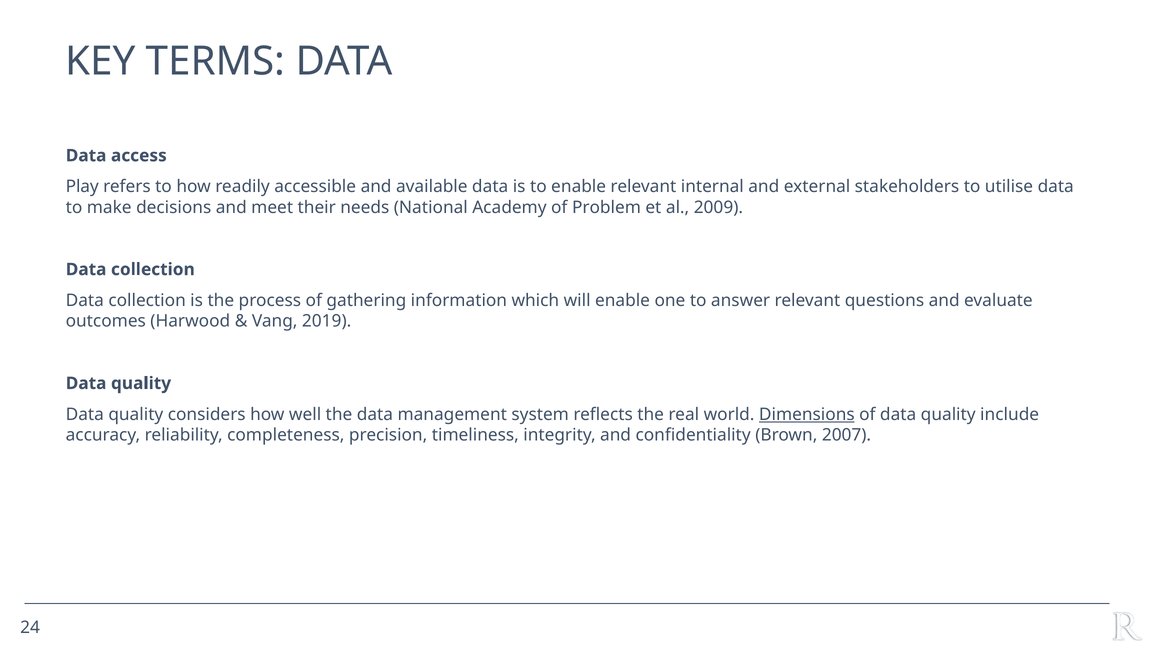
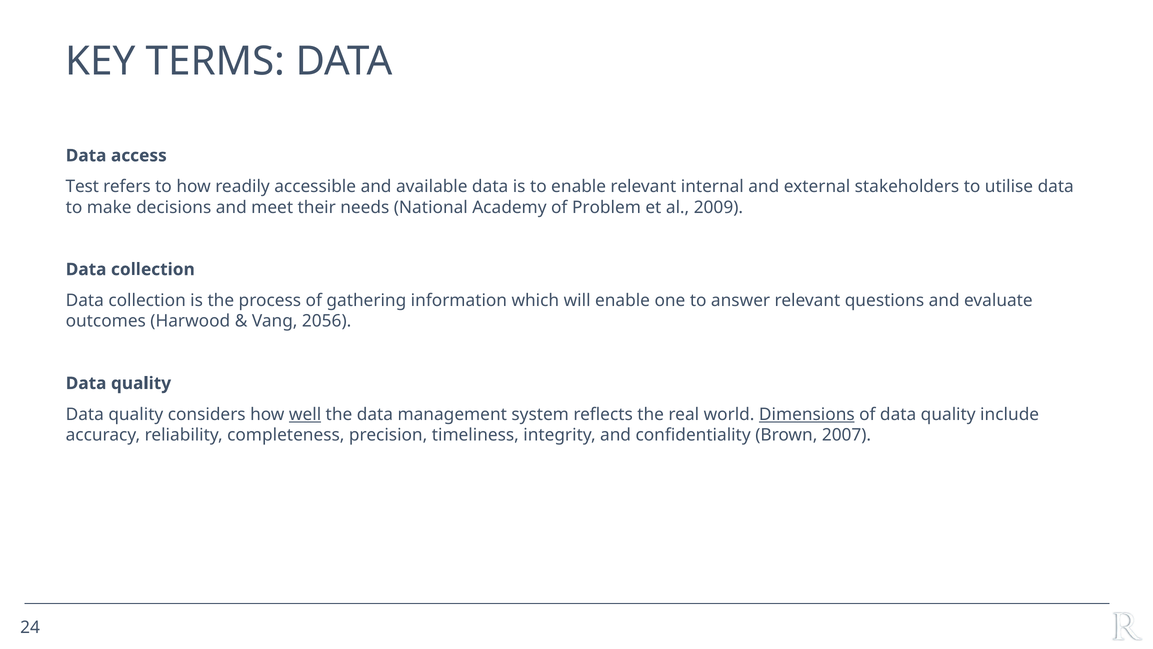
Play: Play -> Test
2019: 2019 -> 2056
well underline: none -> present
